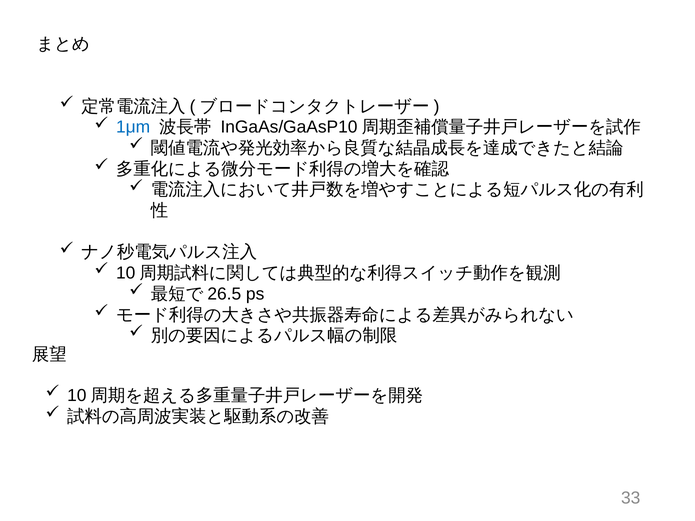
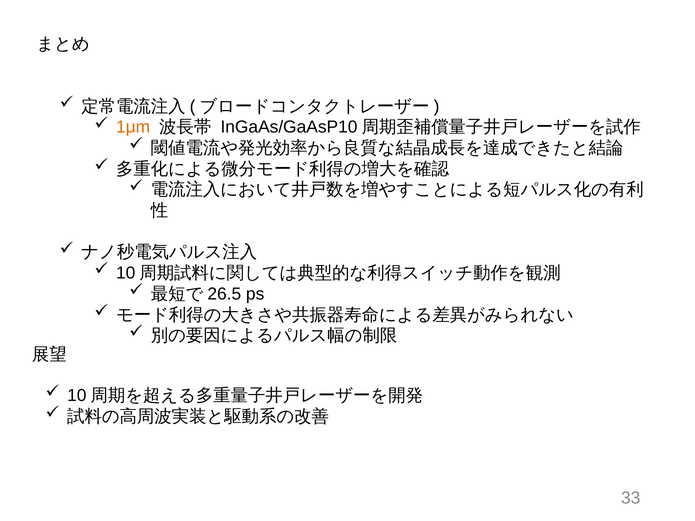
1μm colour: blue -> orange
